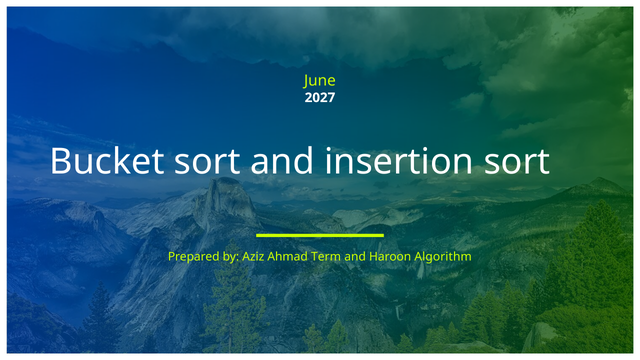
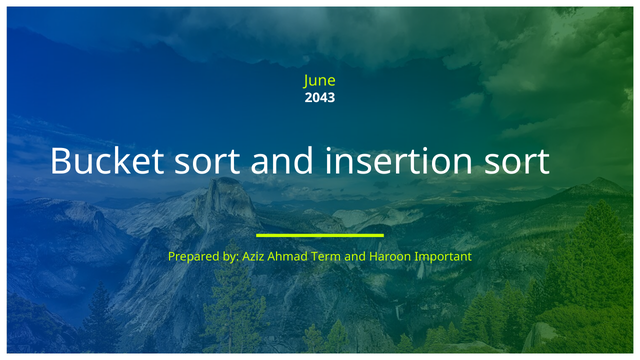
2027: 2027 -> 2043
Algorithm: Algorithm -> Important
